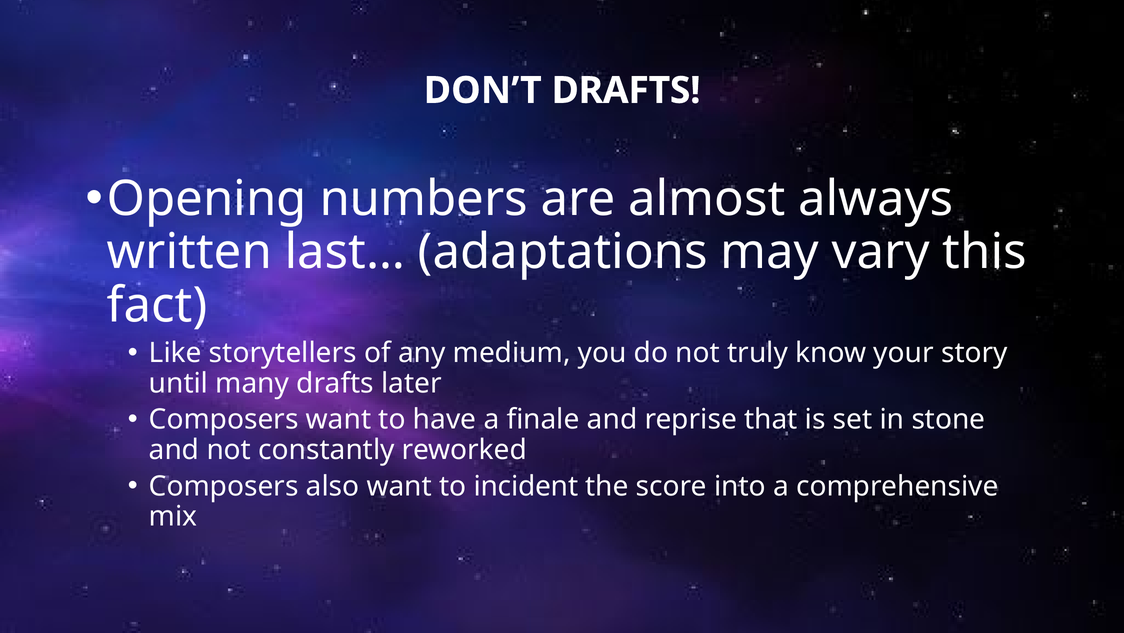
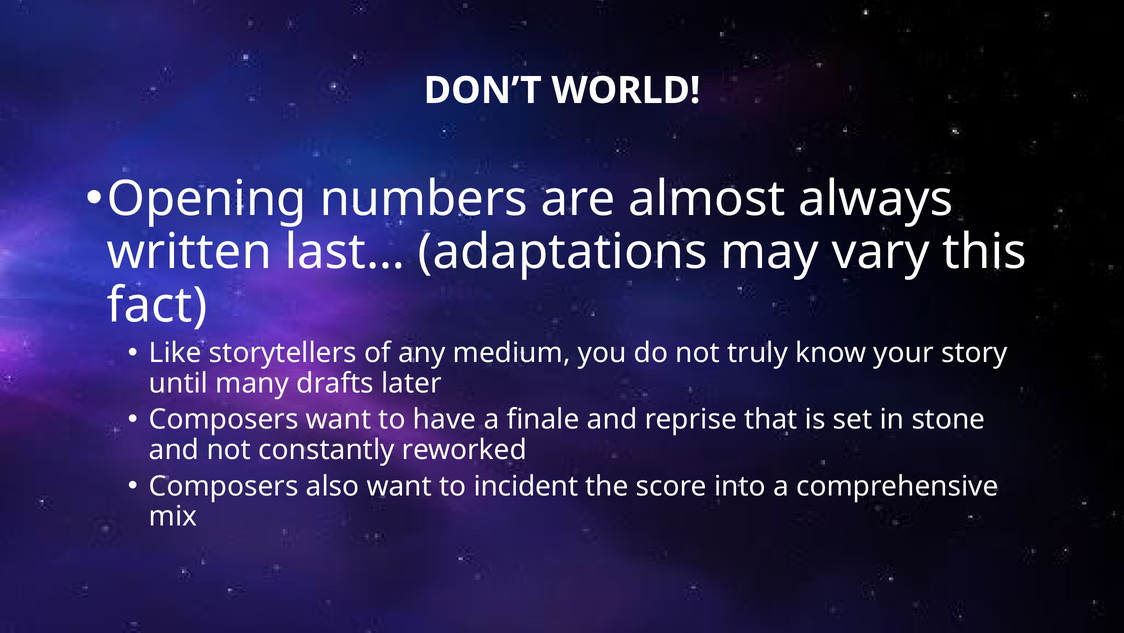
DON’T DRAFTS: DRAFTS -> WORLD
